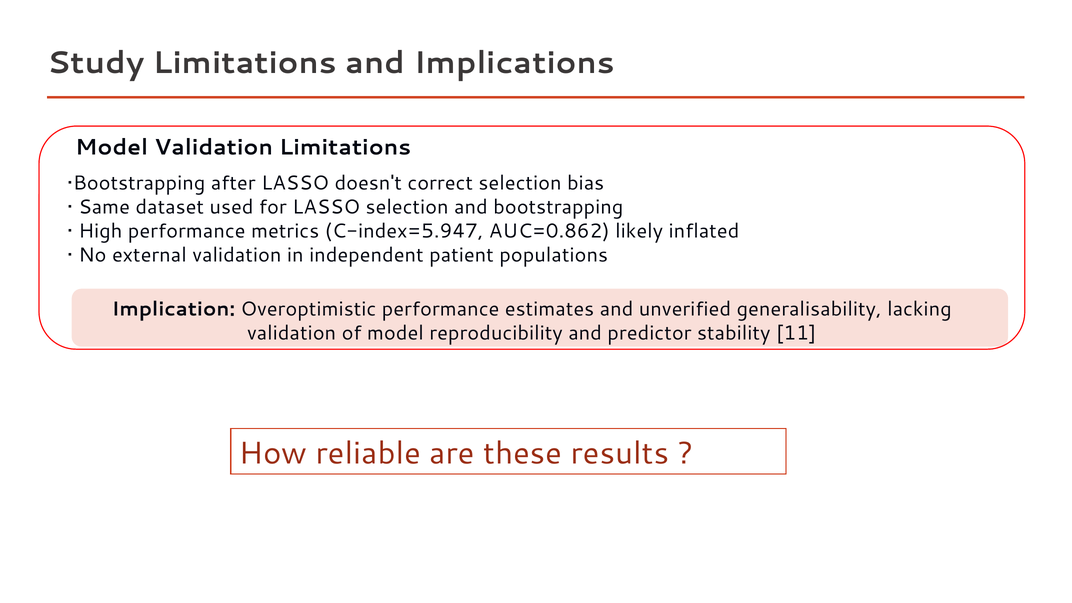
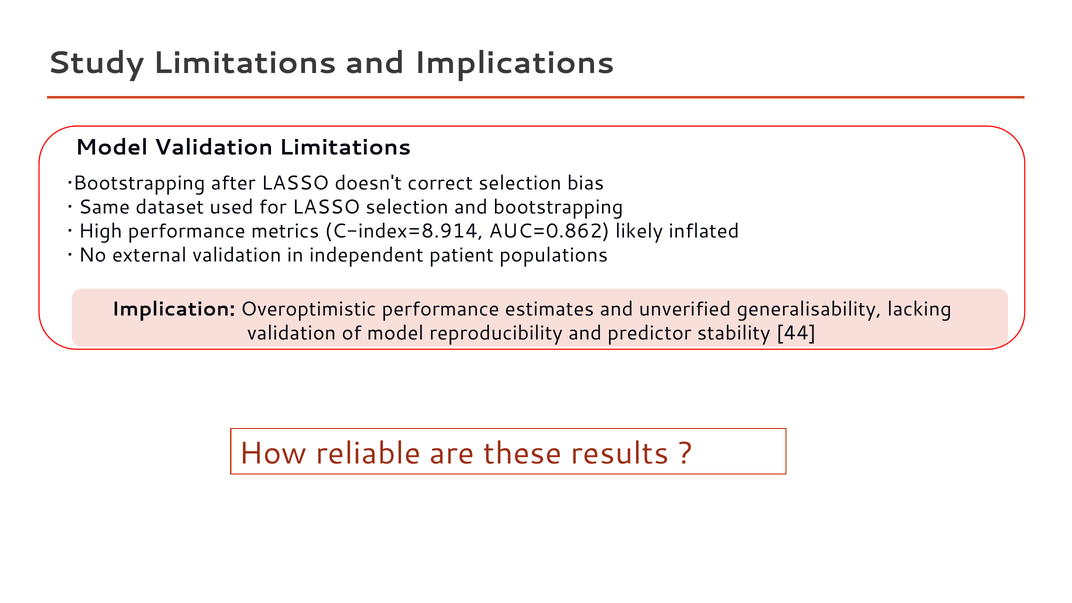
C-index=5.947: C-index=5.947 -> C-index=8.914
11: 11 -> 44
